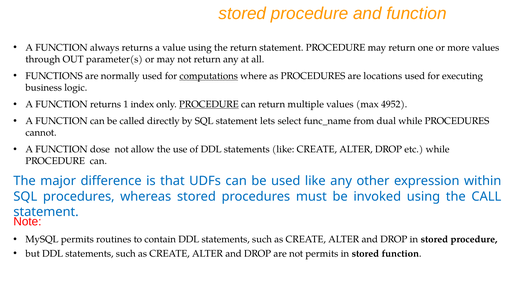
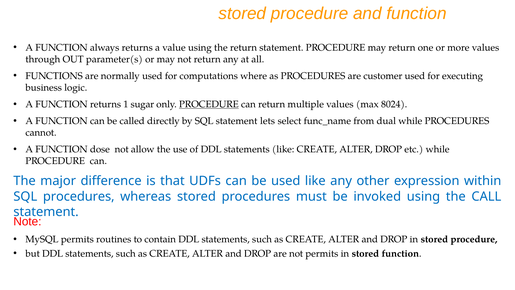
computations underline: present -> none
locations: locations -> customer
index: index -> sugar
4952: 4952 -> 8024
